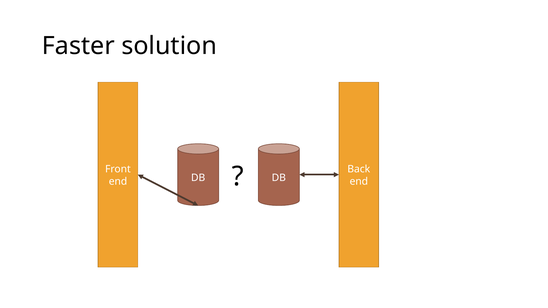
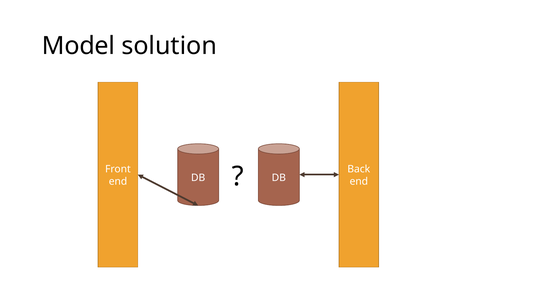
Faster: Faster -> Model
